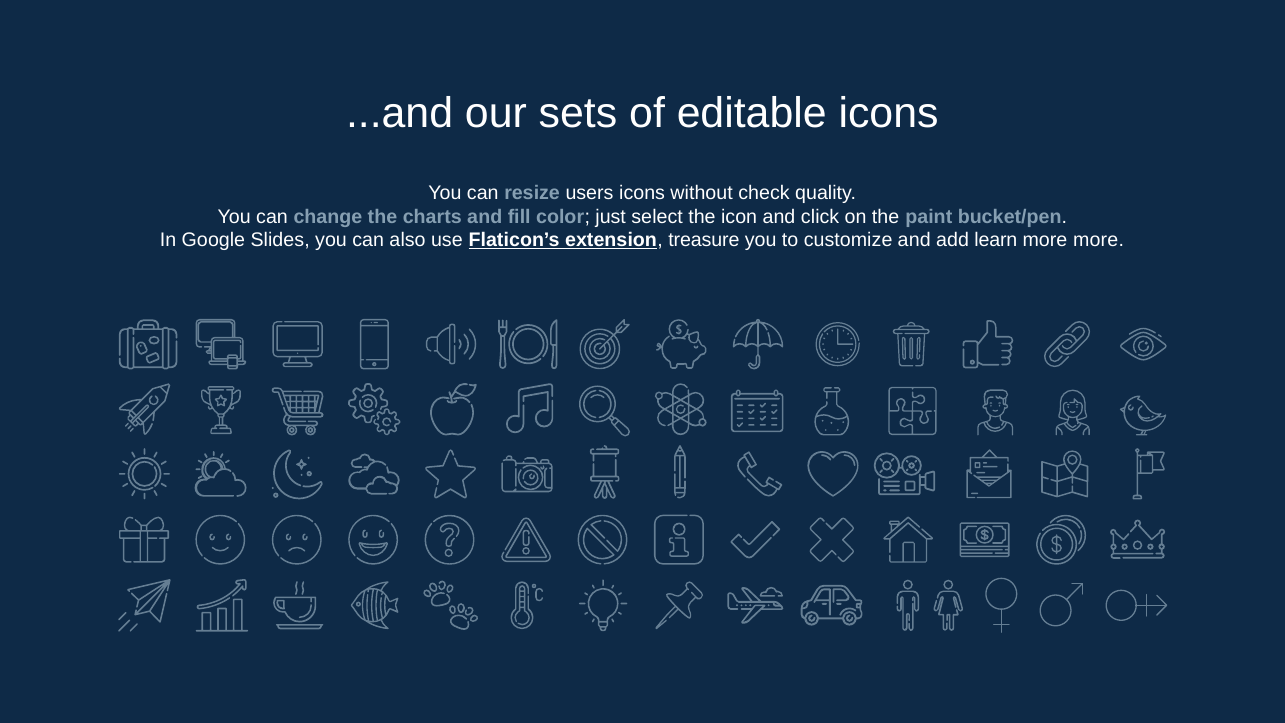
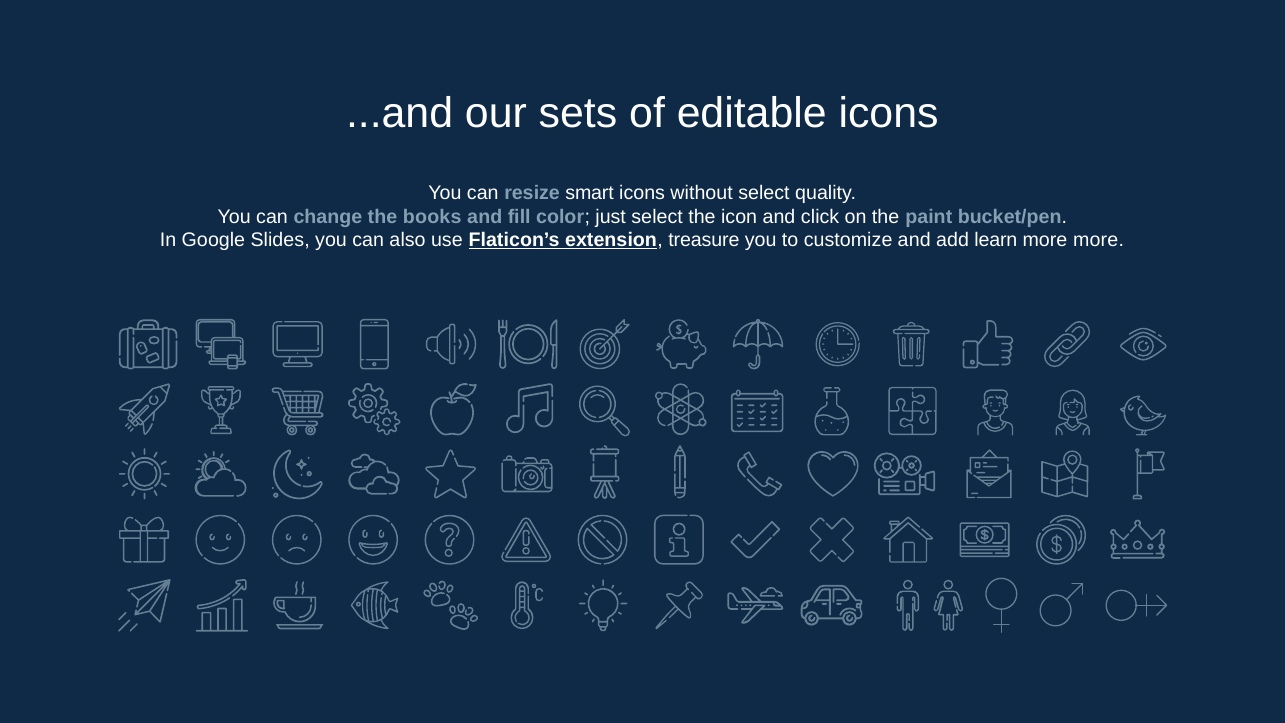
users: users -> smart
without check: check -> select
charts: charts -> books
